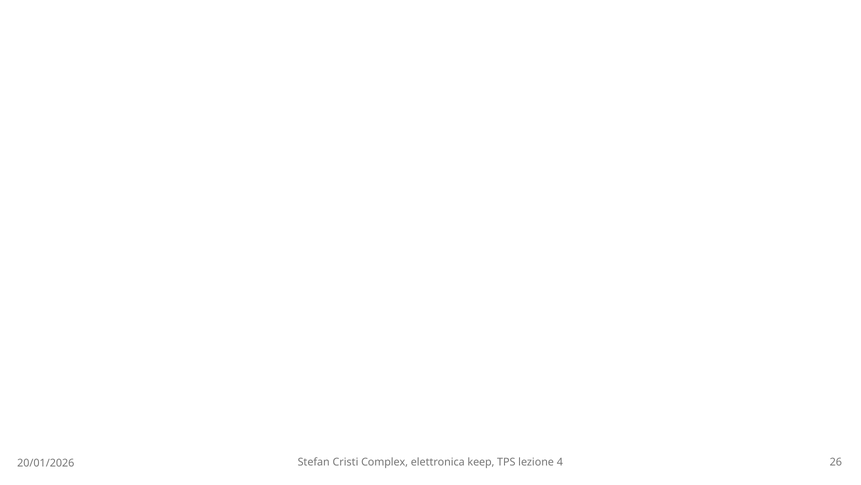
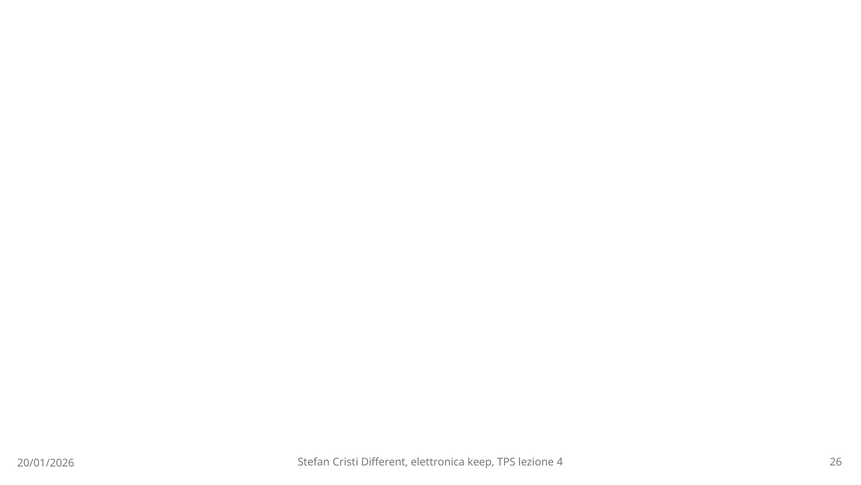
Complex: Complex -> Different
